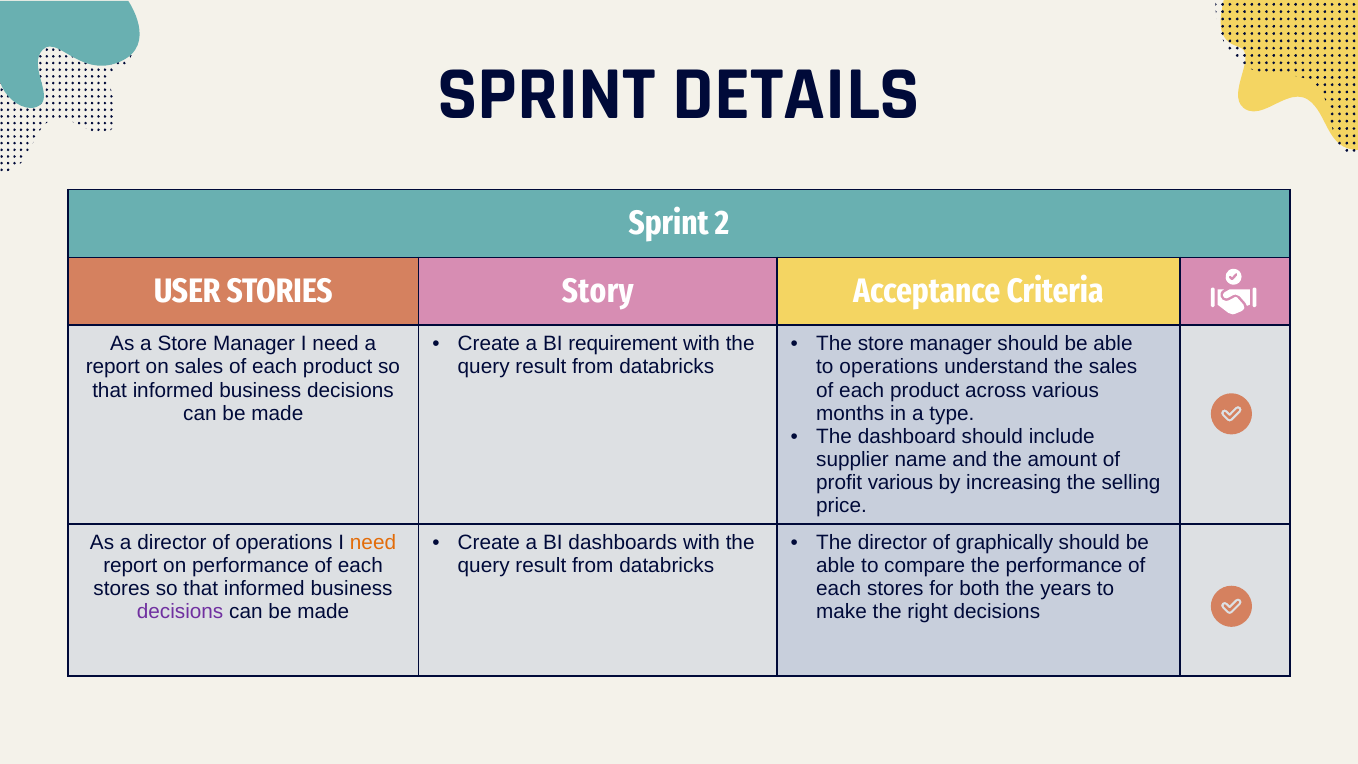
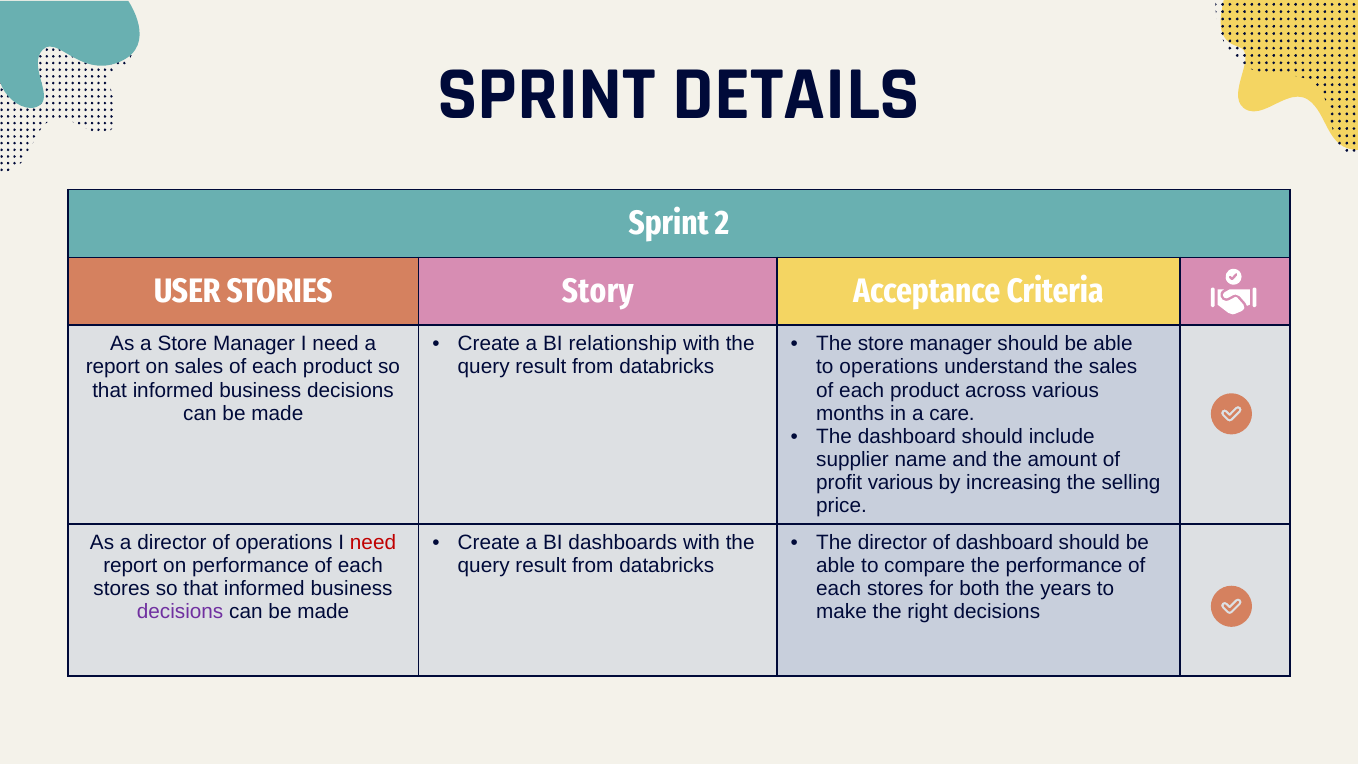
requirement: requirement -> relationship
type: type -> care
of graphically: graphically -> dashboard
need at (373, 542) colour: orange -> red
